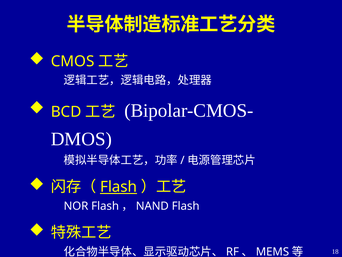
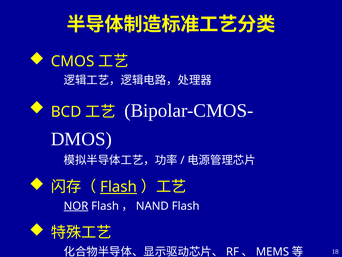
NOR underline: none -> present
